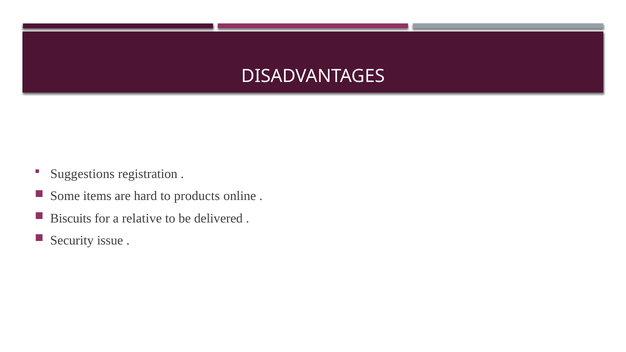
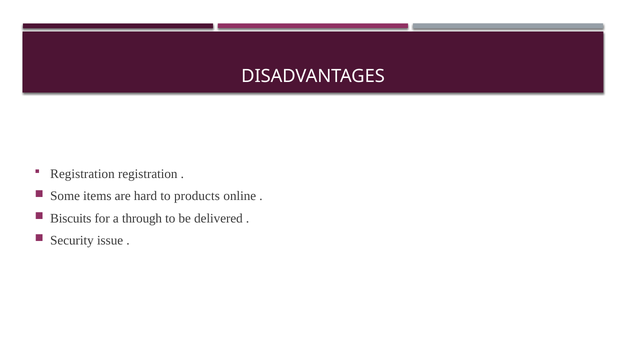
Suggestions at (82, 174): Suggestions -> Registration
relative: relative -> through
